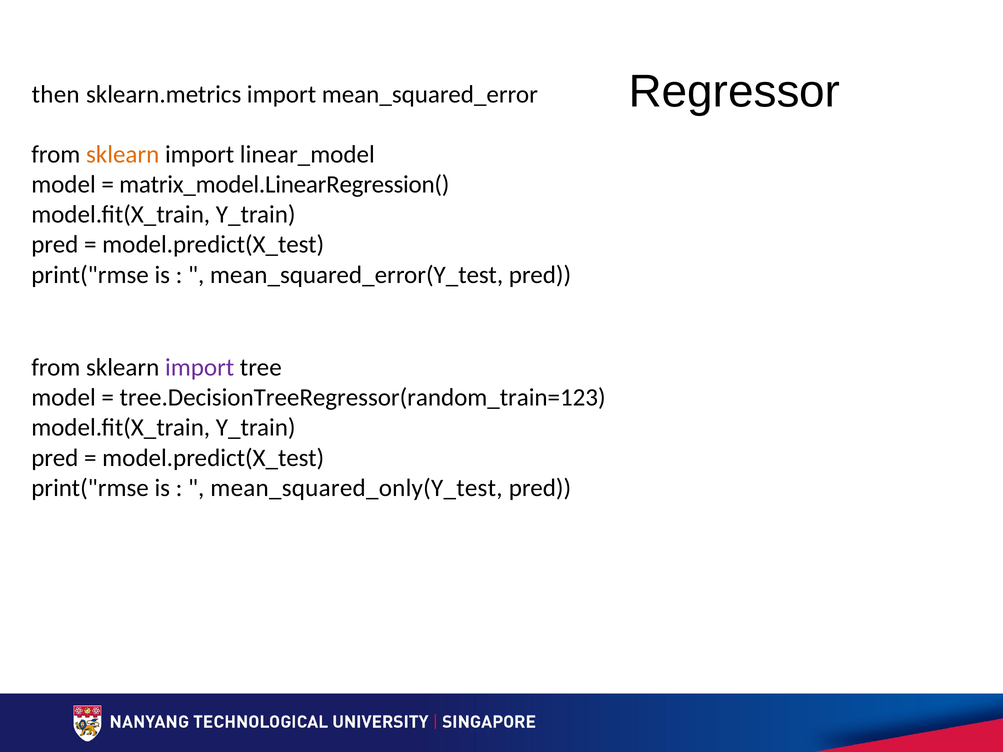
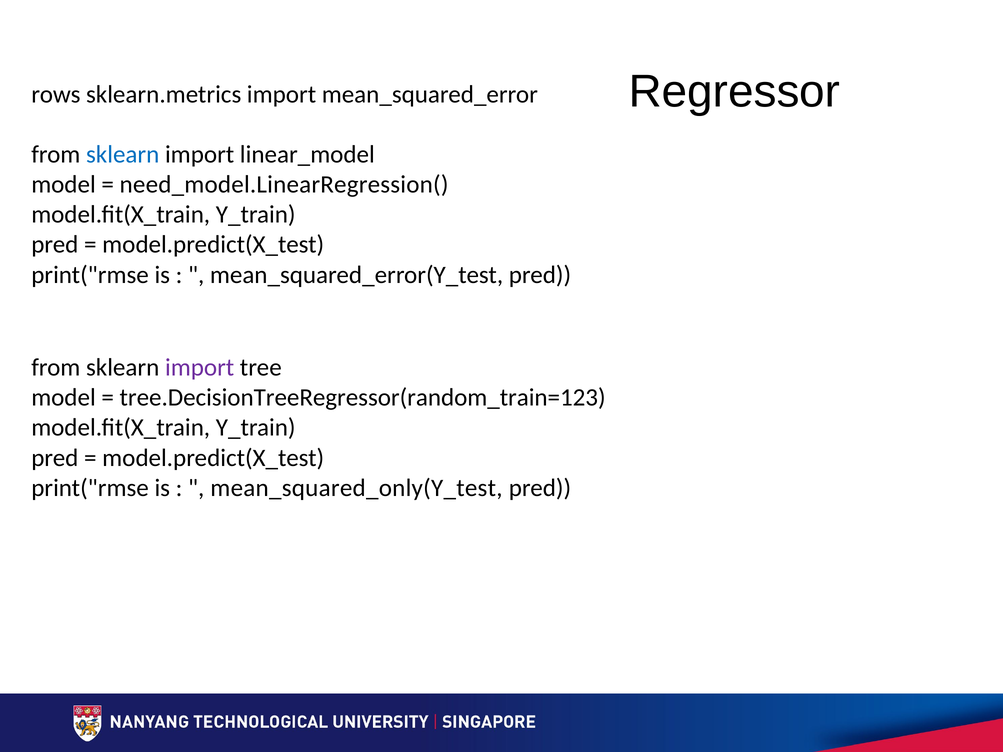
then: then -> rows
sklearn at (123, 154) colour: orange -> blue
matrix_model.LinearRegression(: matrix_model.LinearRegression( -> need_model.LinearRegression(
